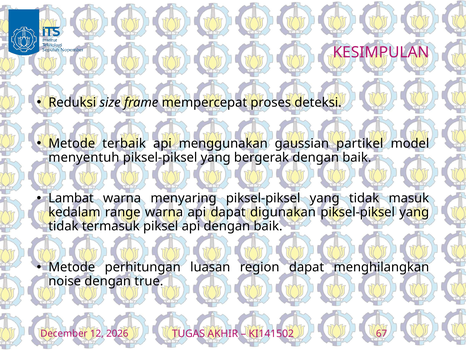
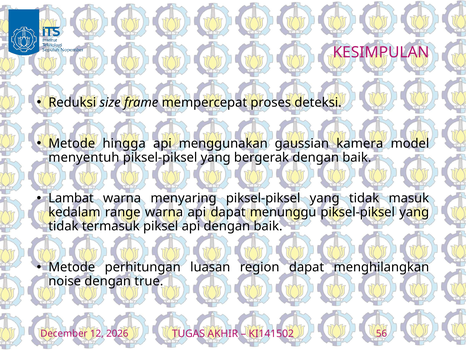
terbaik: terbaik -> hingga
partikel: partikel -> kamera
digunakan: digunakan -> menunggu
67: 67 -> 56
